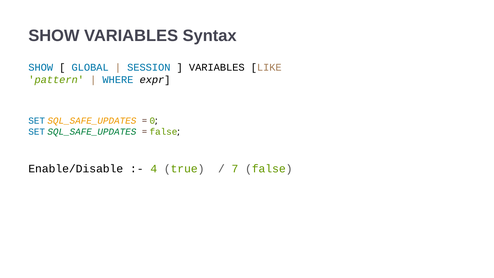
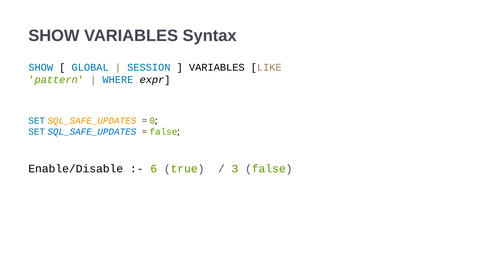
SQL_SAFE_UPDATES at (92, 132) colour: green -> blue
4: 4 -> 6
7: 7 -> 3
